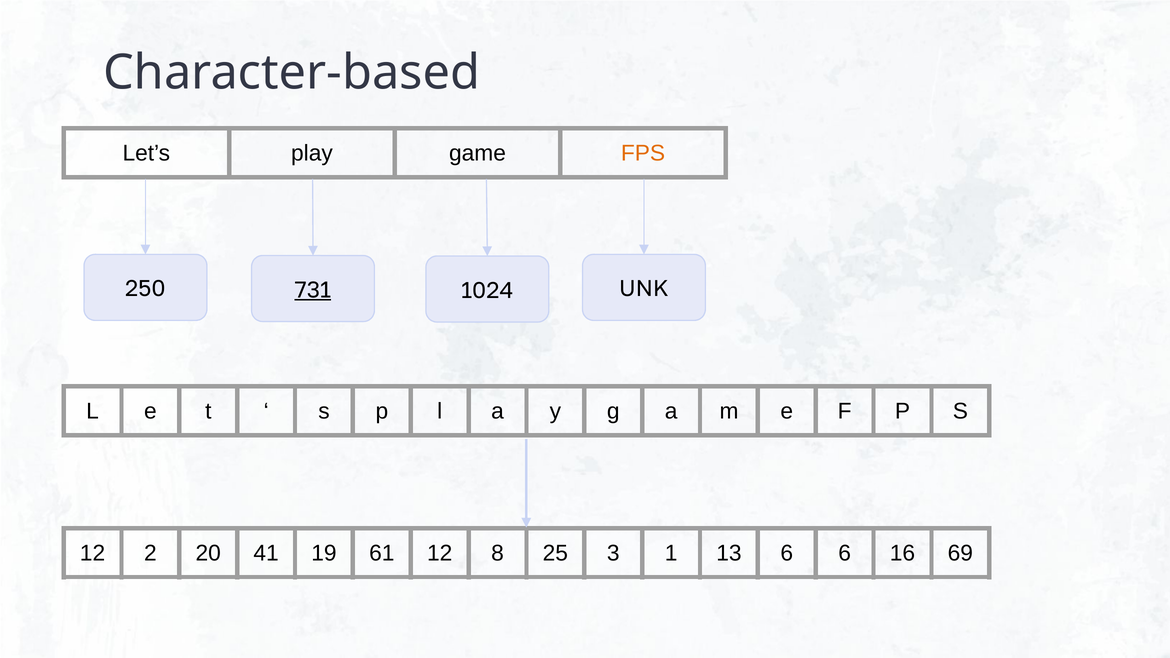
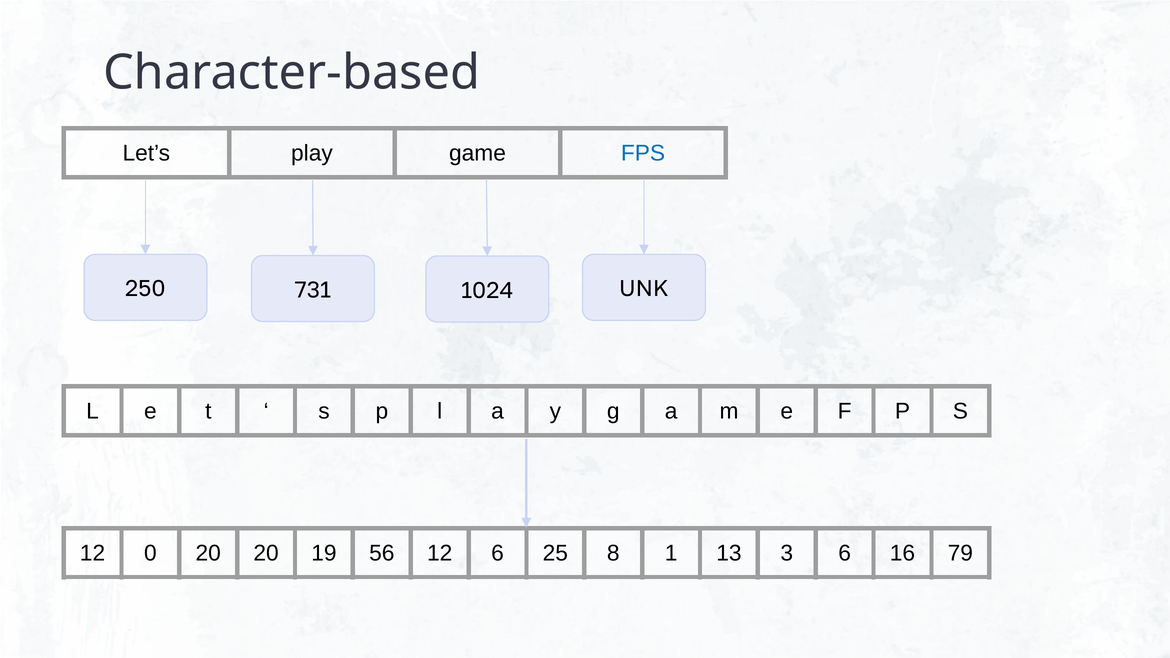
FPS colour: orange -> blue
731 underline: present -> none
2: 2 -> 0
20 41: 41 -> 20
61: 61 -> 56
12 8: 8 -> 6
3: 3 -> 8
13 6: 6 -> 3
69: 69 -> 79
